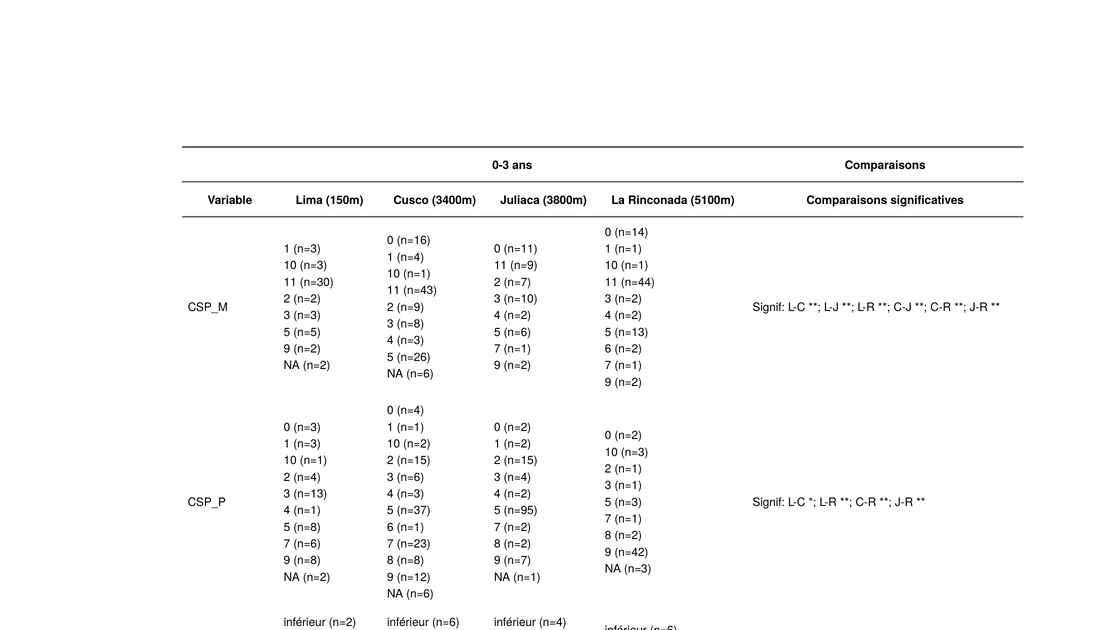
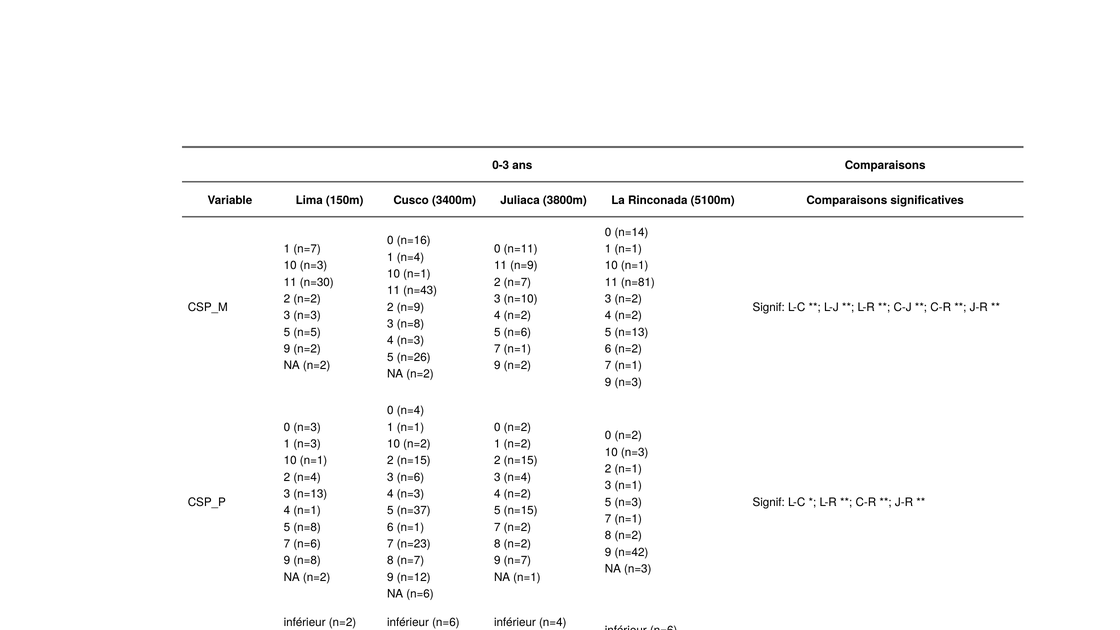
n=3 at (307, 249): n=3 -> n=7
n=44: n=44 -> n=81
n=6 at (420, 374): n=6 -> n=2
n=2 at (628, 382): n=2 -> n=3
5 n=95: n=95 -> n=15
8 n=8: n=8 -> n=7
